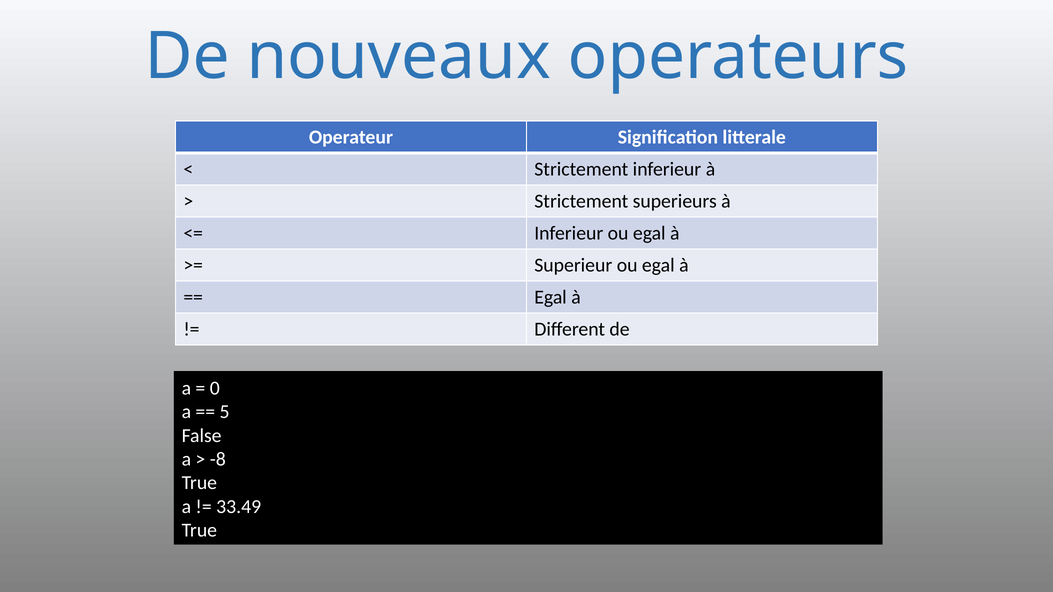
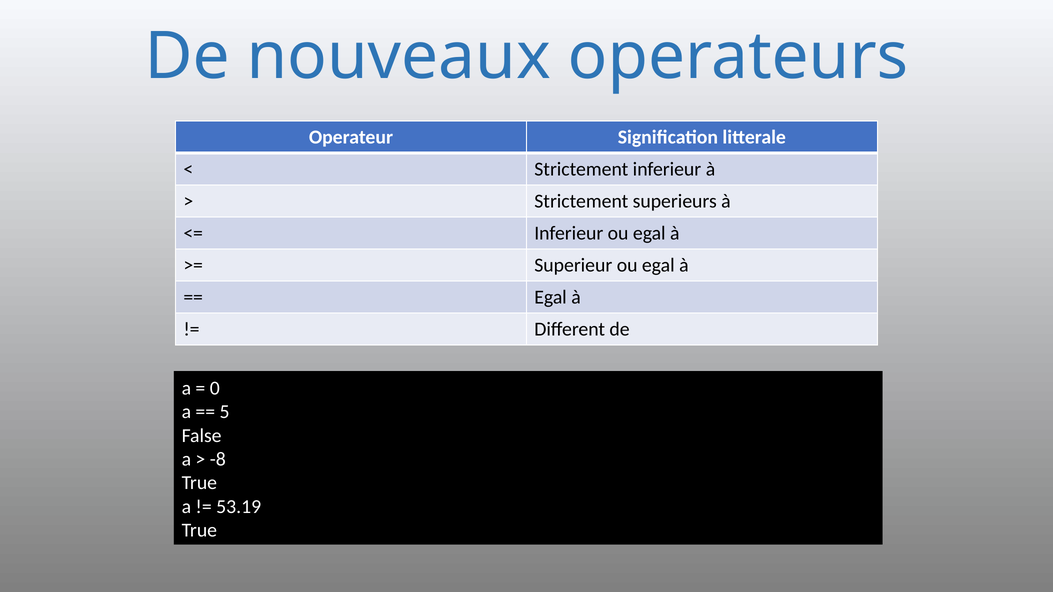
33.49: 33.49 -> 53.19
